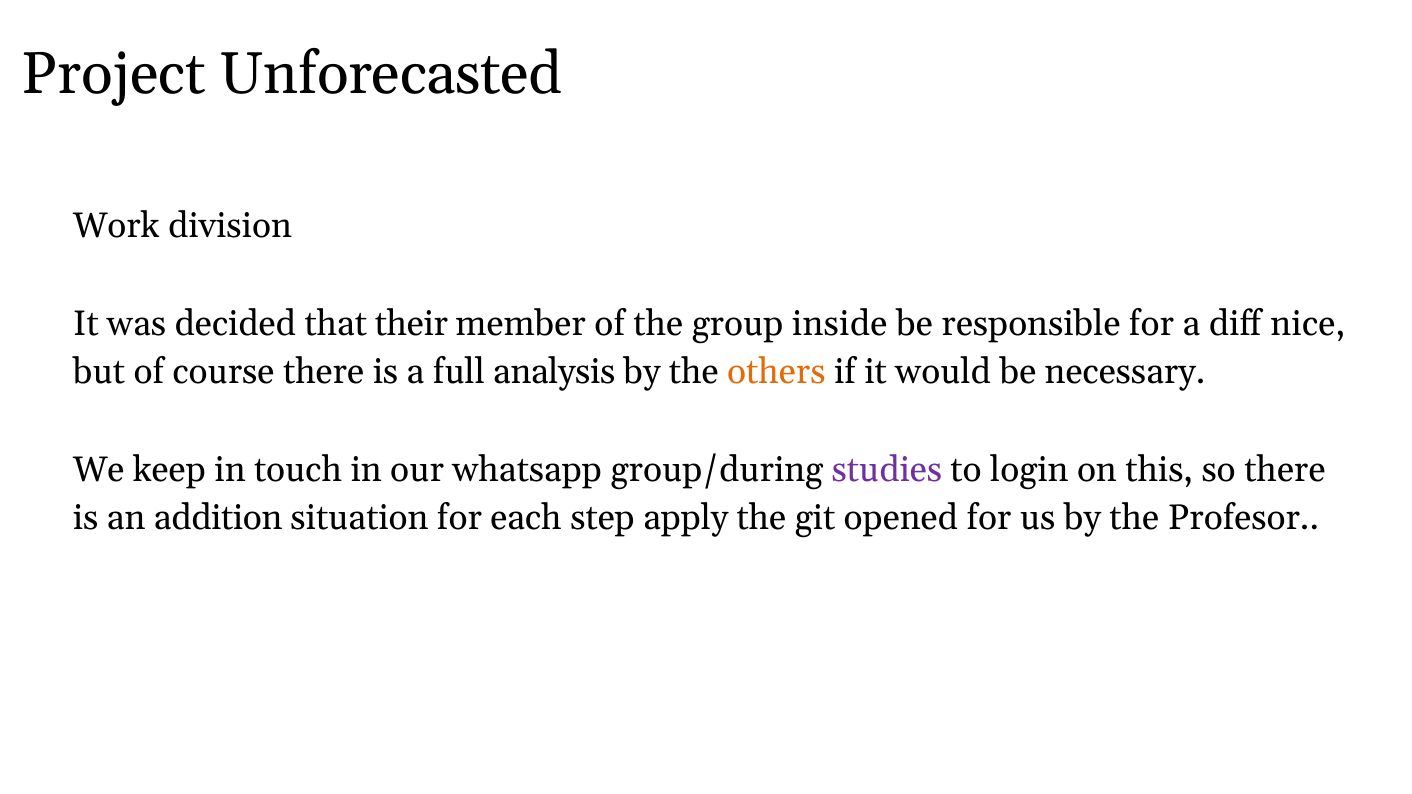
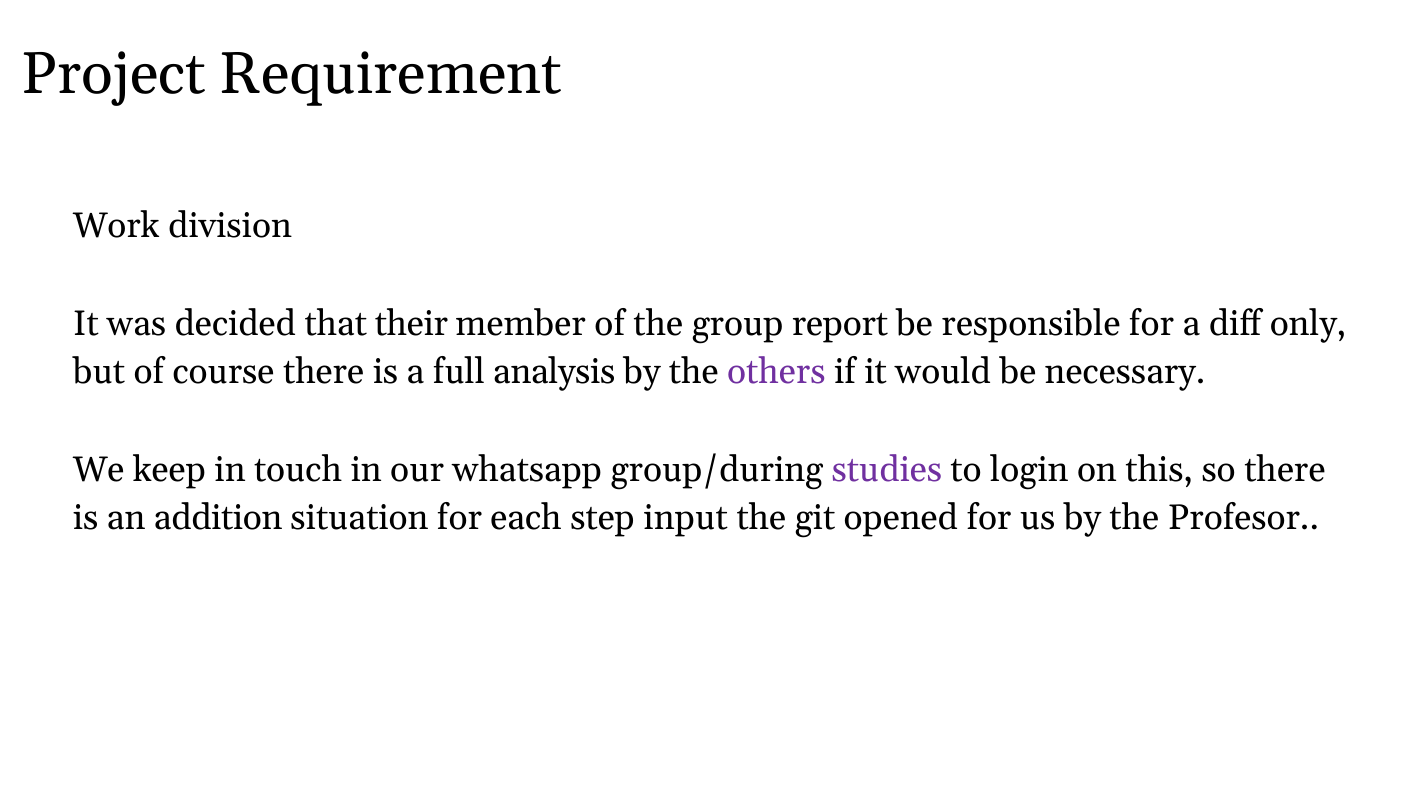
Unforecasted: Unforecasted -> Requirement
inside: inside -> report
nice: nice -> only
others colour: orange -> purple
apply: apply -> input
